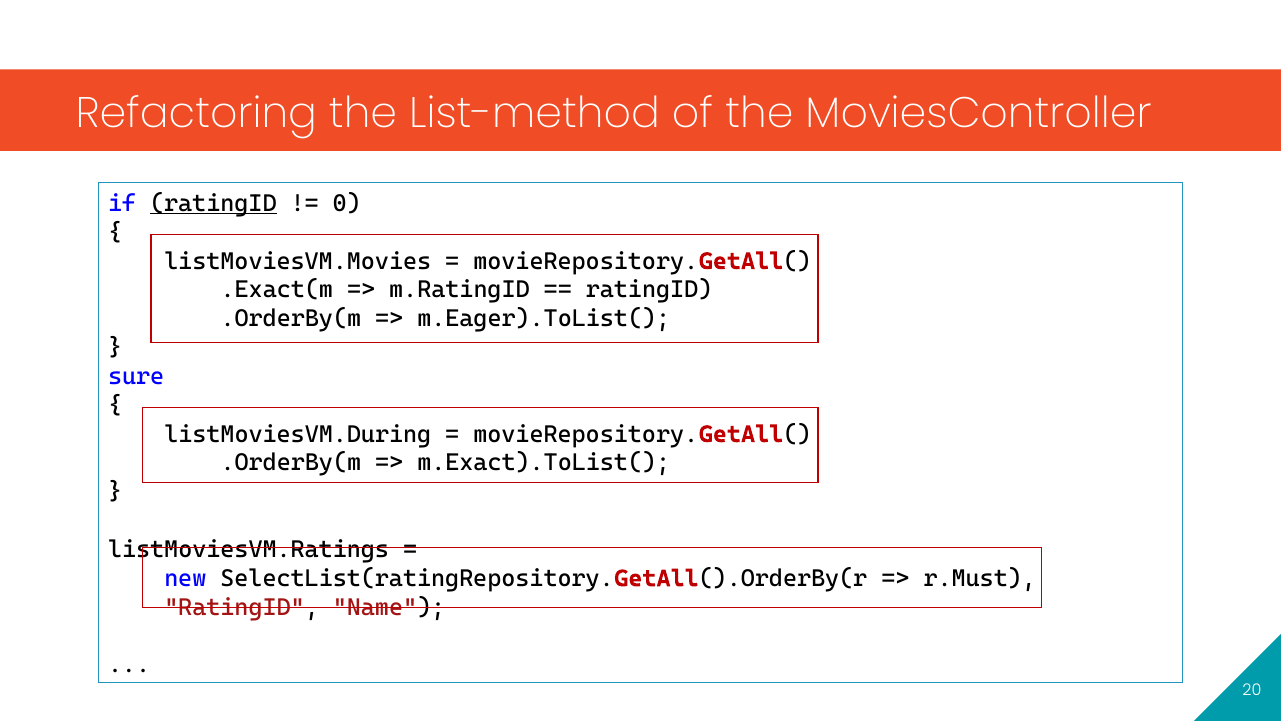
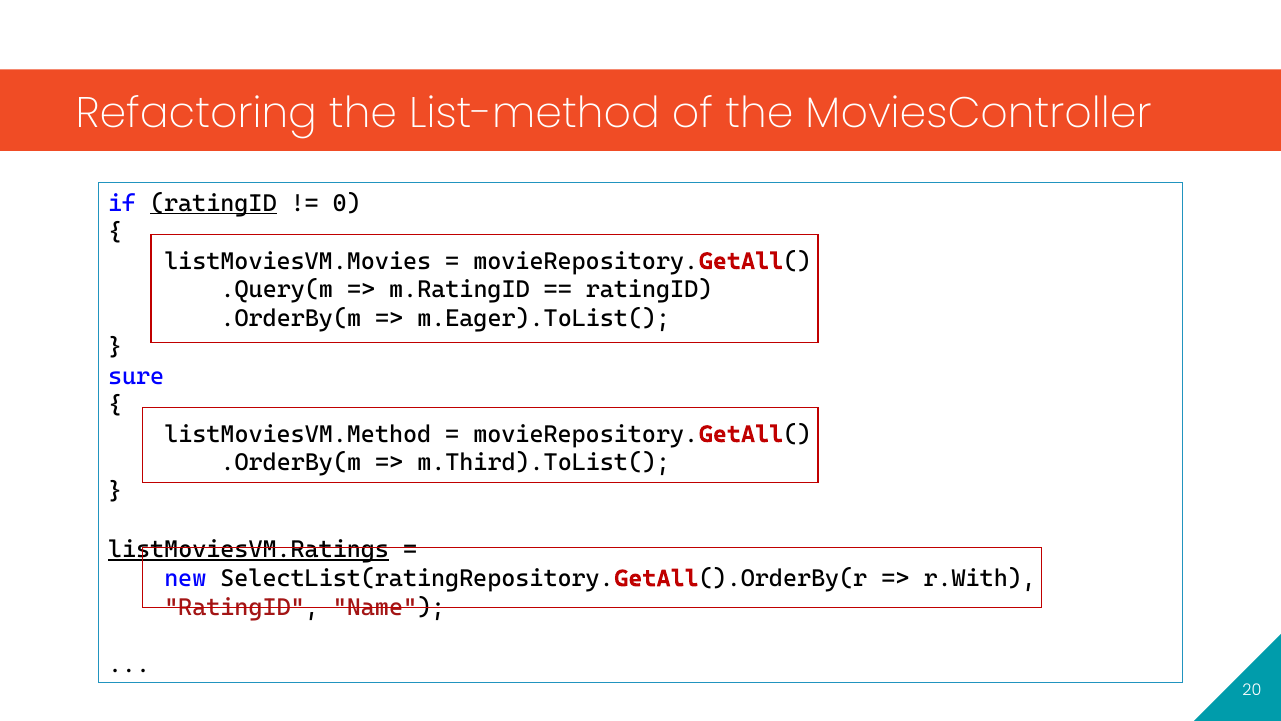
.Exact(m: .Exact(m -> .Query(m
listMoviesVM.During: listMoviesVM.During -> listMoviesVM.Method
m.Exact).ToList(: m.Exact).ToList( -> m.Third).ToList(
listMoviesVM.Ratings underline: none -> present
r.Must: r.Must -> r.With
